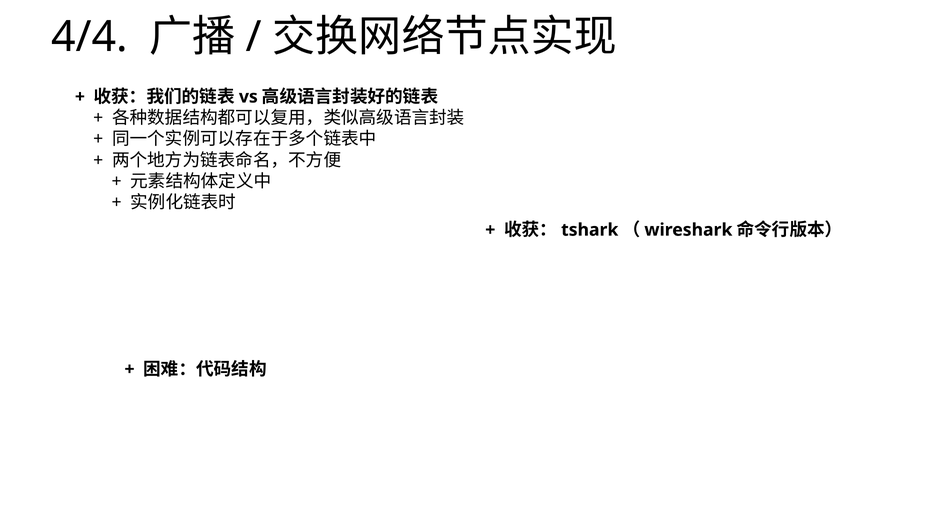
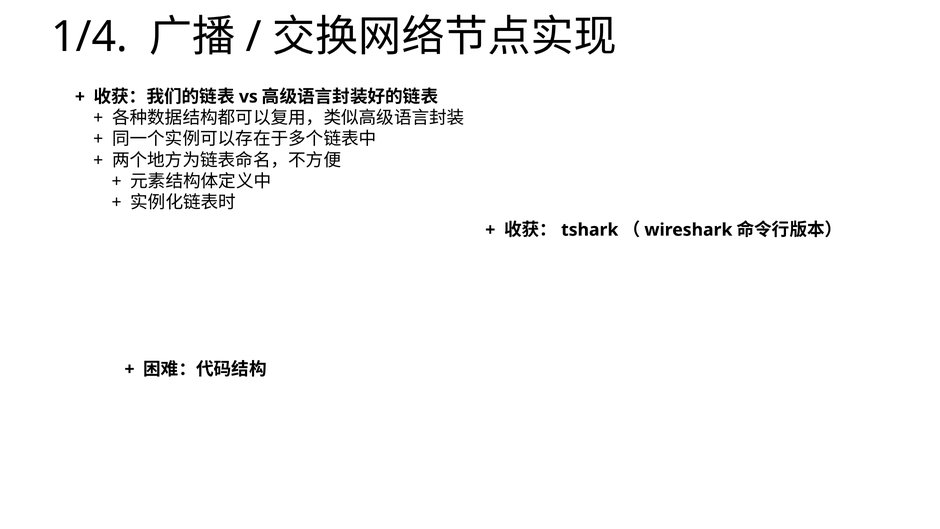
4/4: 4/4 -> 1/4
